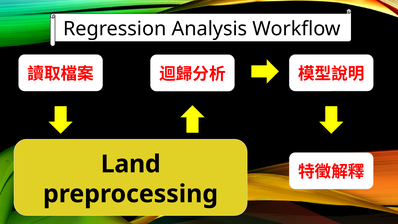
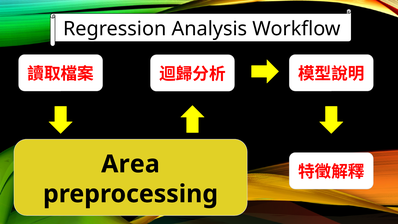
Land: Land -> Area
